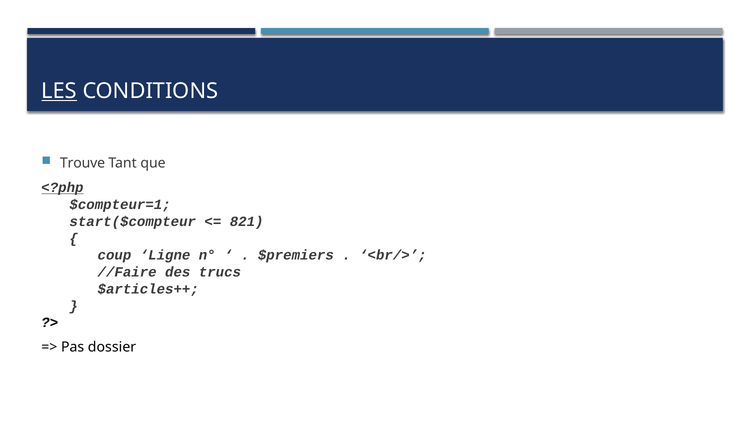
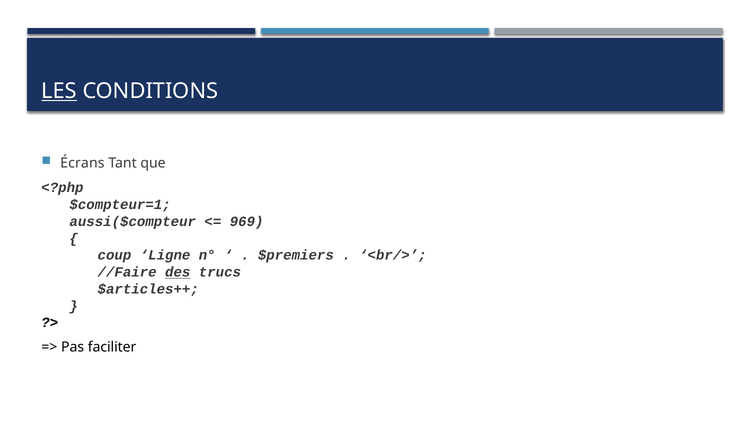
Trouve: Trouve -> Écrans
<?php underline: present -> none
start($compteur: start($compteur -> aussi($compteur
821: 821 -> 969
des underline: none -> present
dossier: dossier -> faciliter
